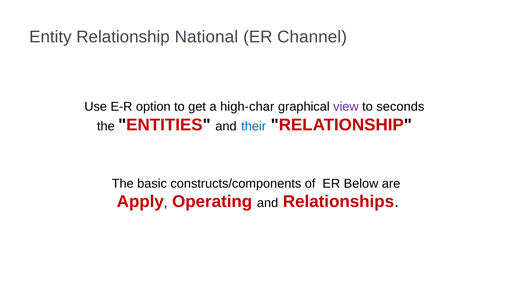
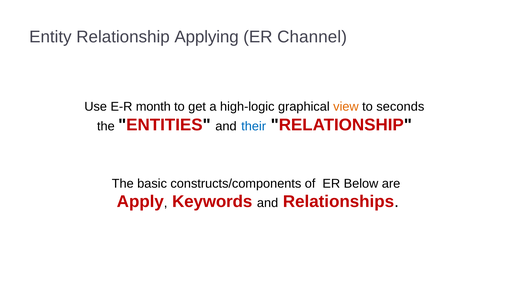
National: National -> Applying
option: option -> month
high-char: high-char -> high-logic
view colour: purple -> orange
Operating: Operating -> Keywords
